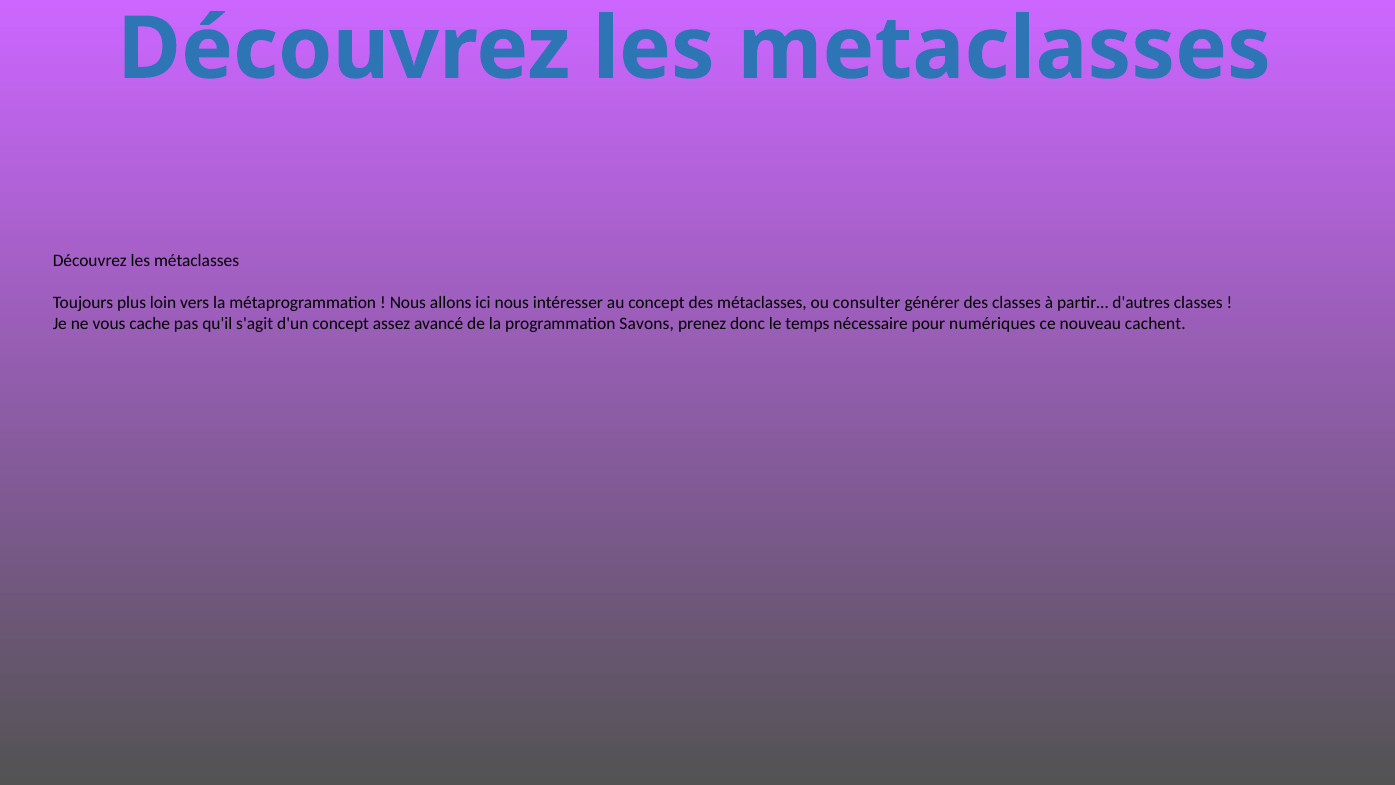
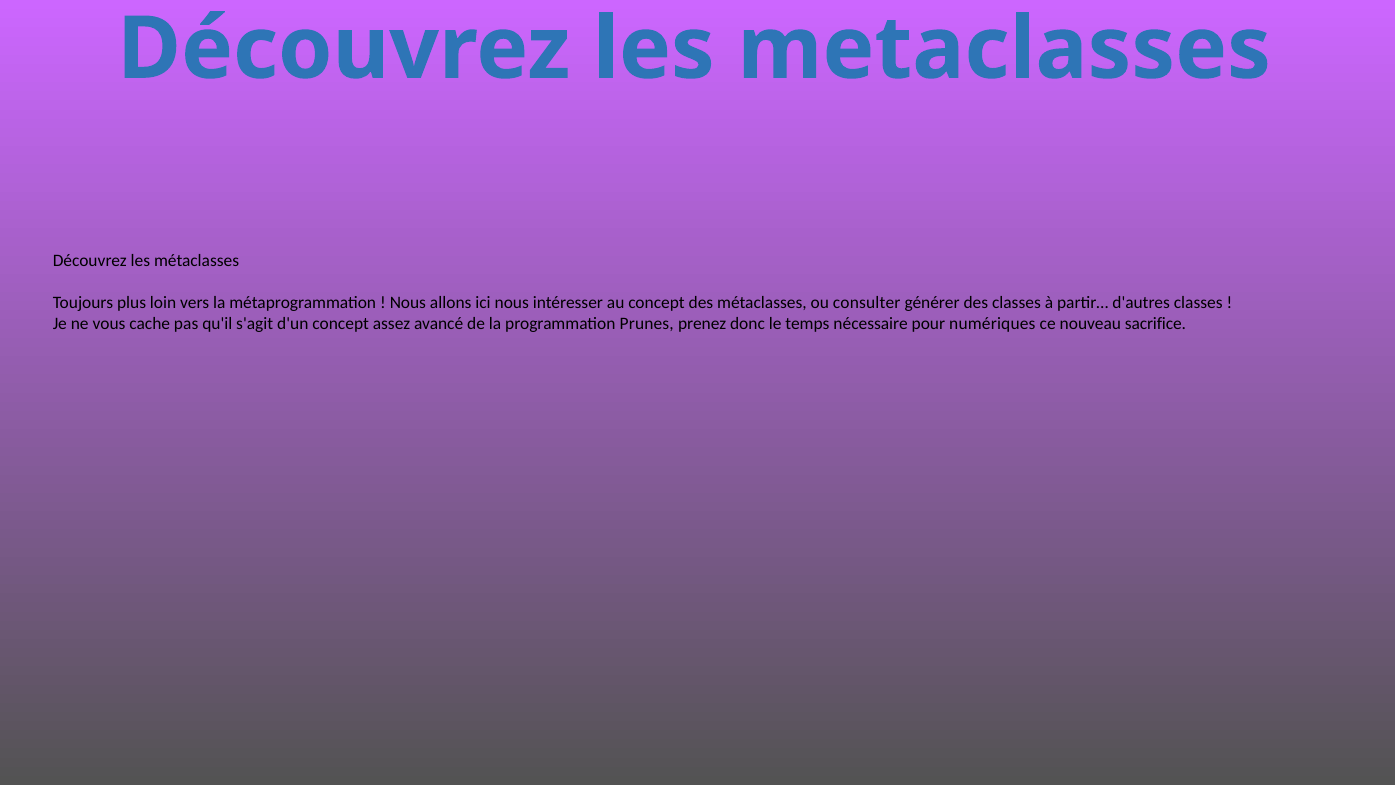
Savons: Savons -> Prunes
cachent: cachent -> sacrifice
